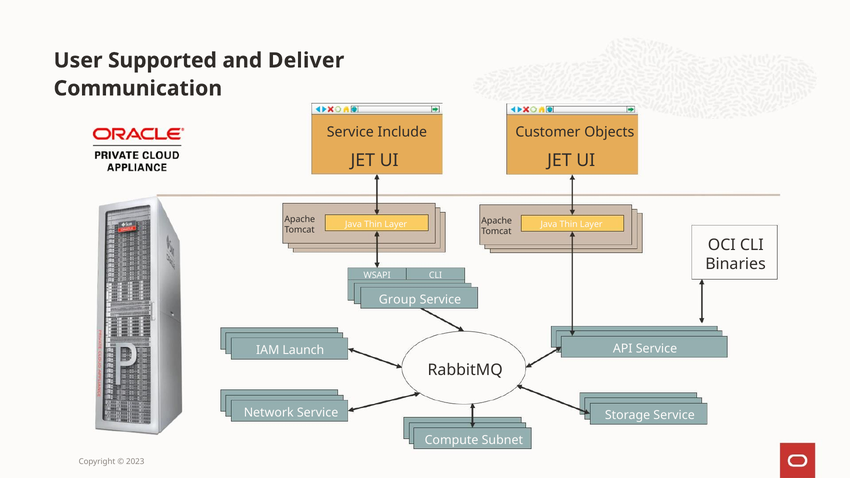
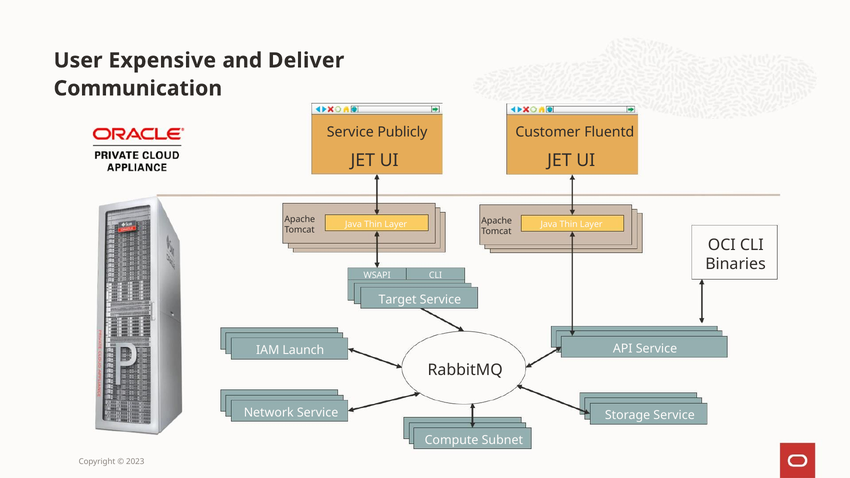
Supported: Supported -> Expensive
Include: Include -> Publicly
Objects: Objects -> Fluentd
Group: Group -> Target
